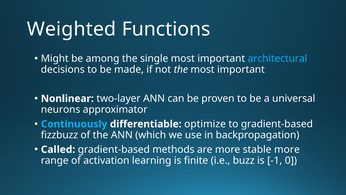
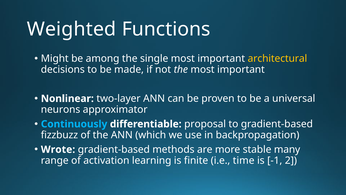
architectural colour: light blue -> yellow
optimize: optimize -> proposal
Called: Called -> Wrote
stable more: more -> many
buzz: buzz -> time
0: 0 -> 2
